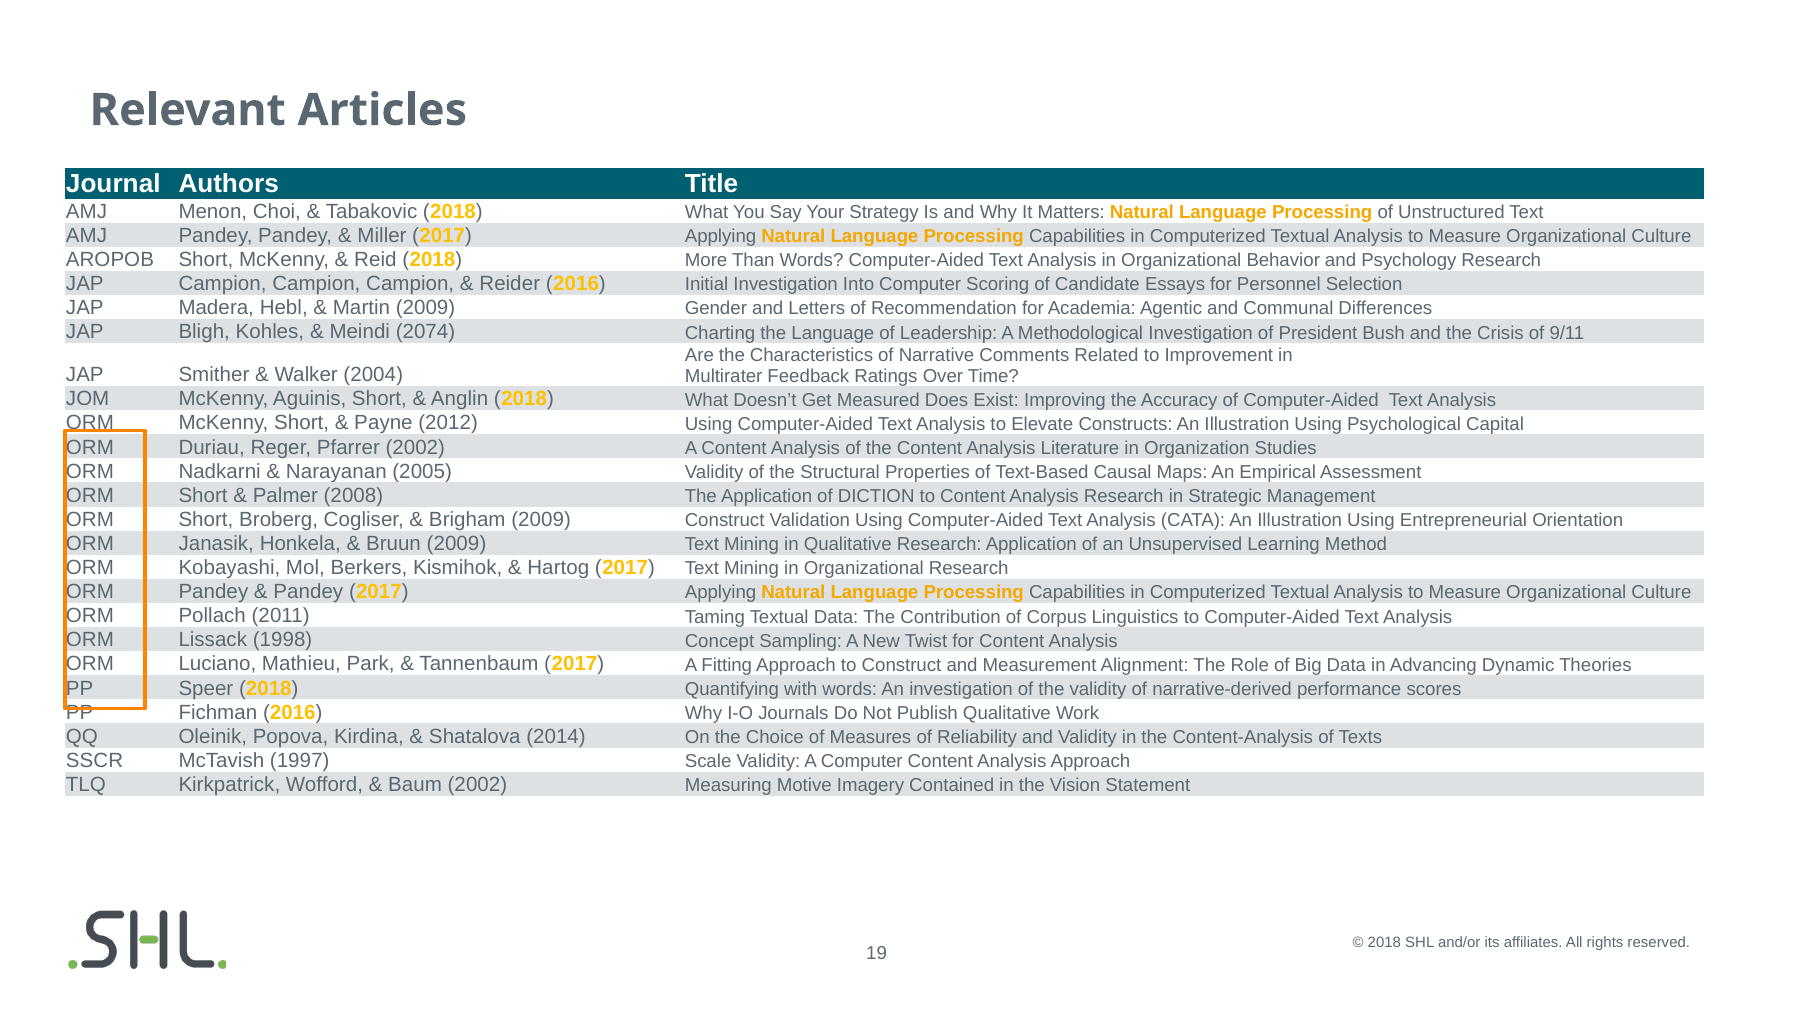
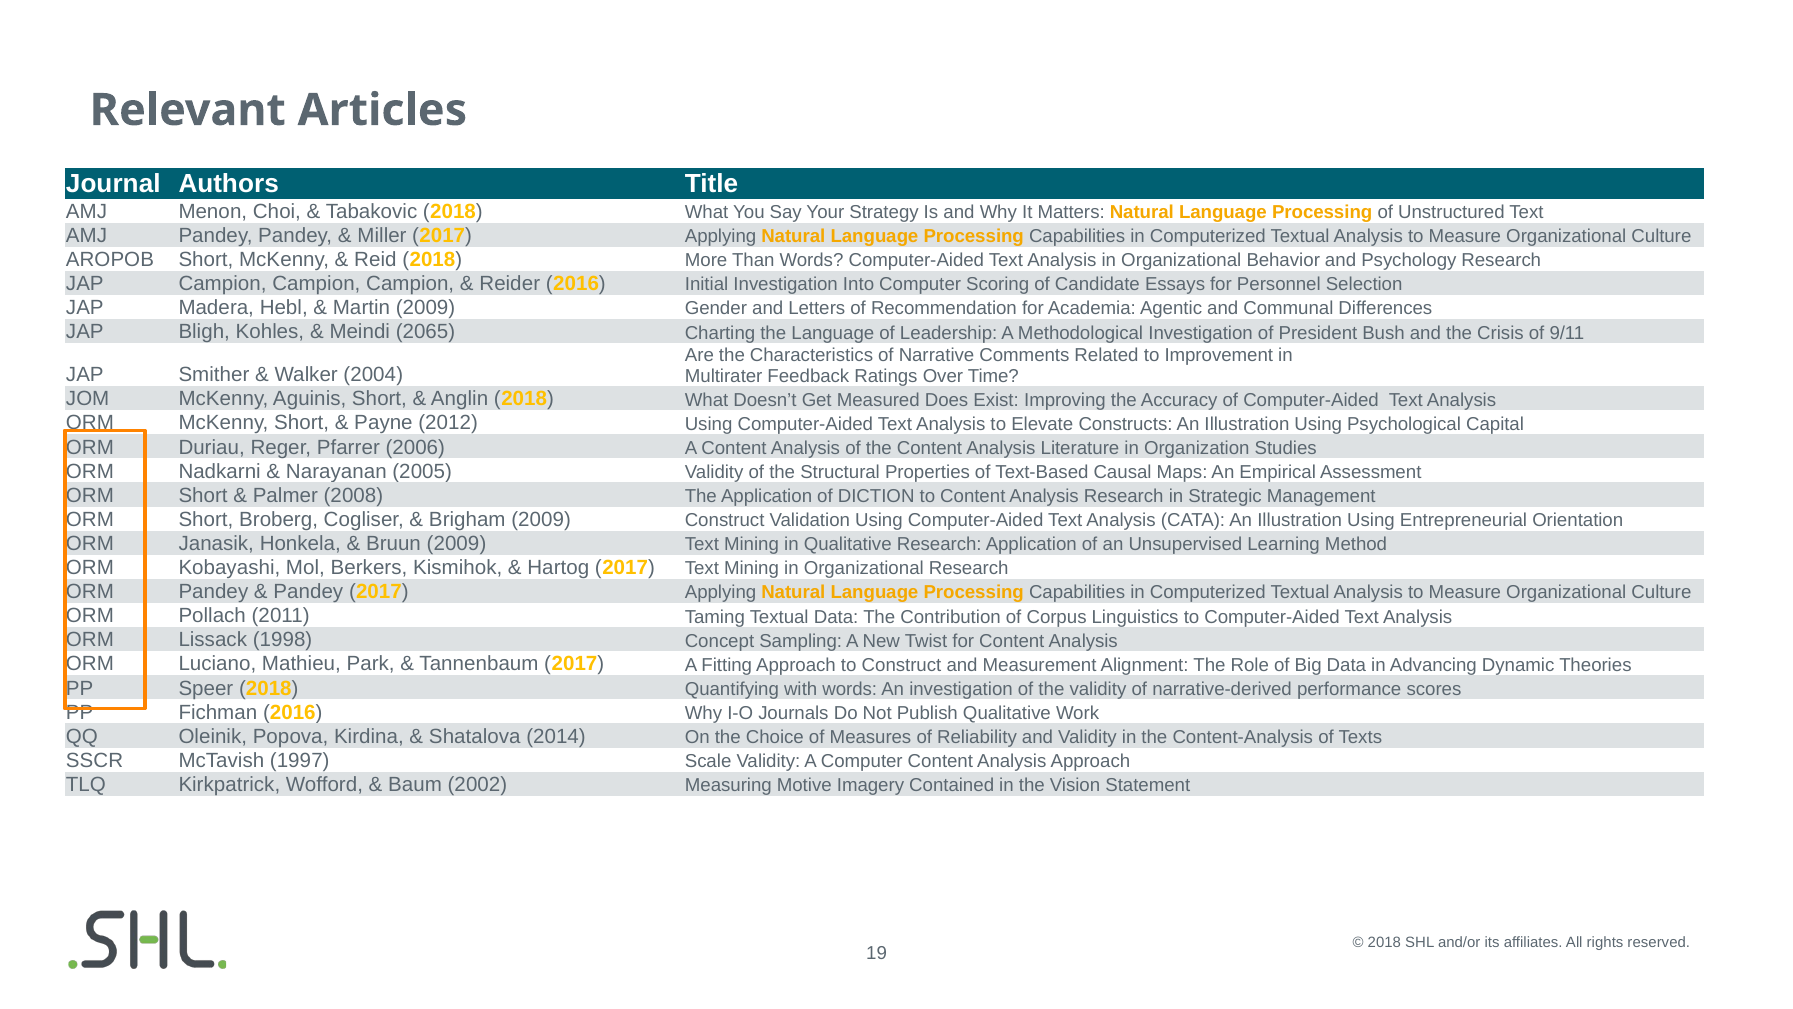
2074: 2074 -> 2065
Pfarrer 2002: 2002 -> 2006
